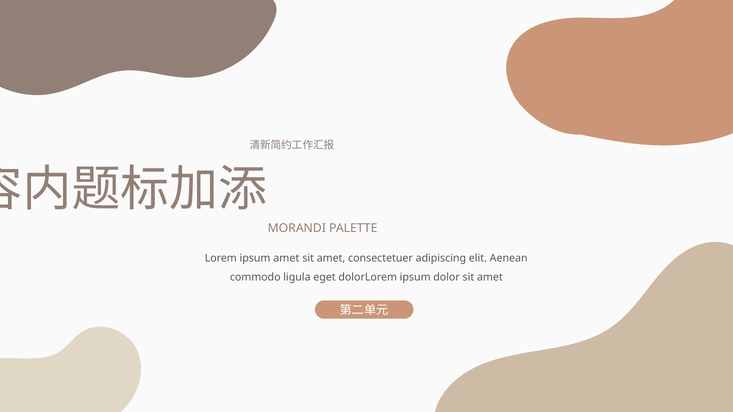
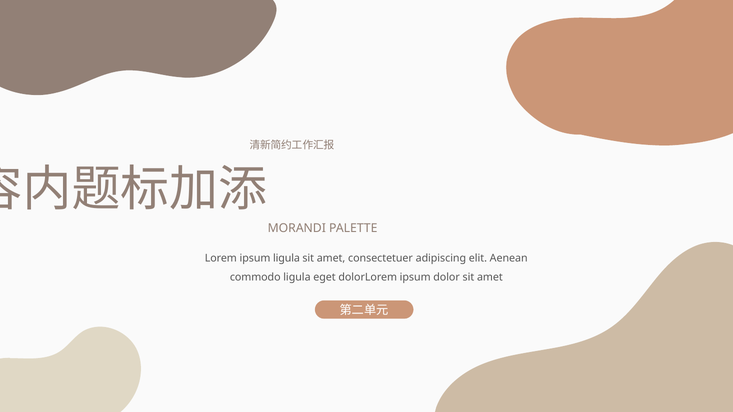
ipsum amet: amet -> ligula
